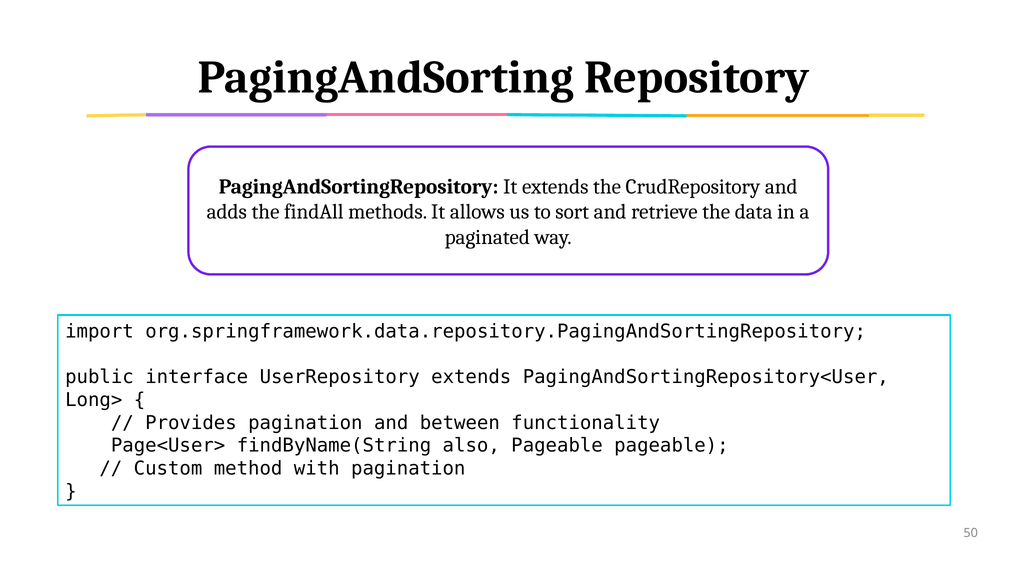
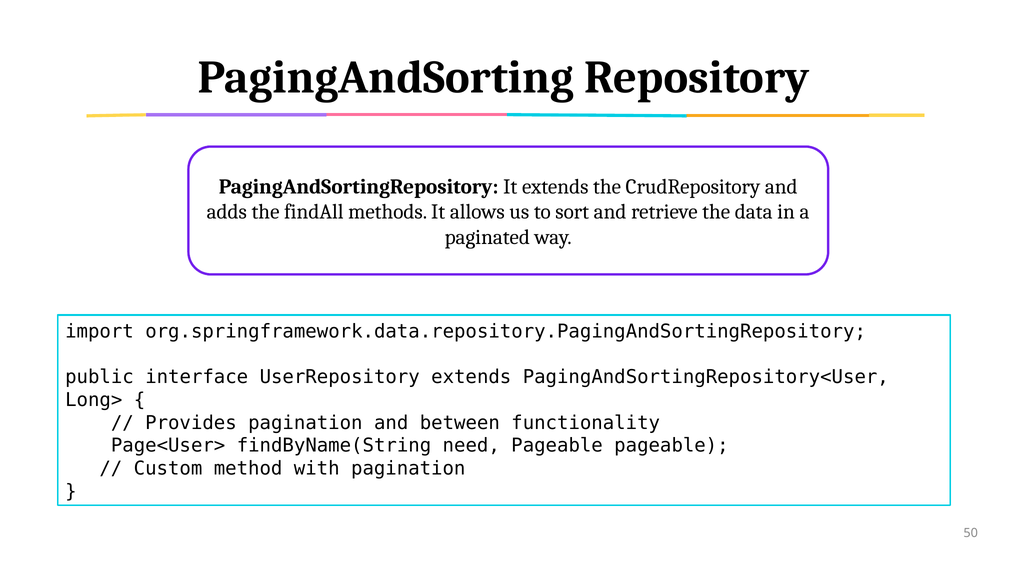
also: also -> need
